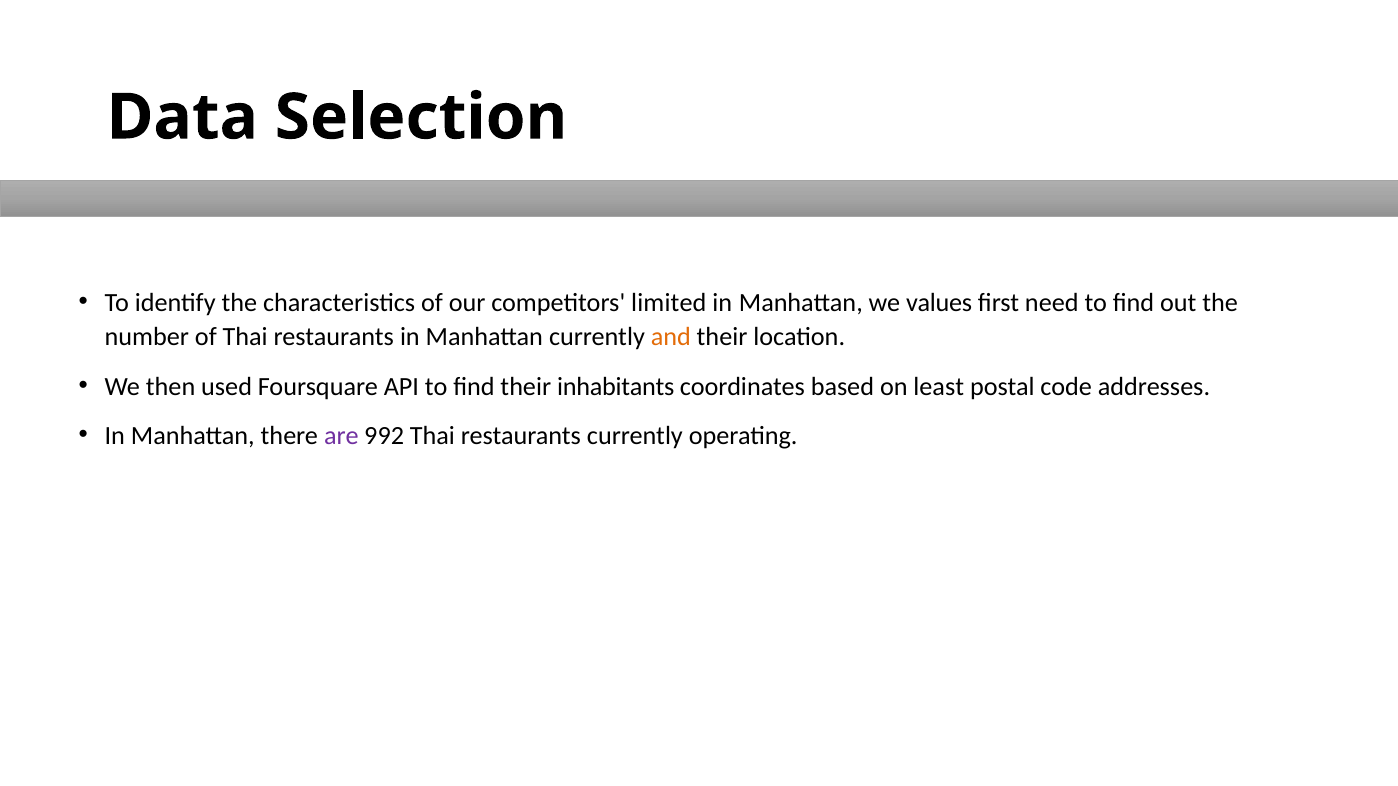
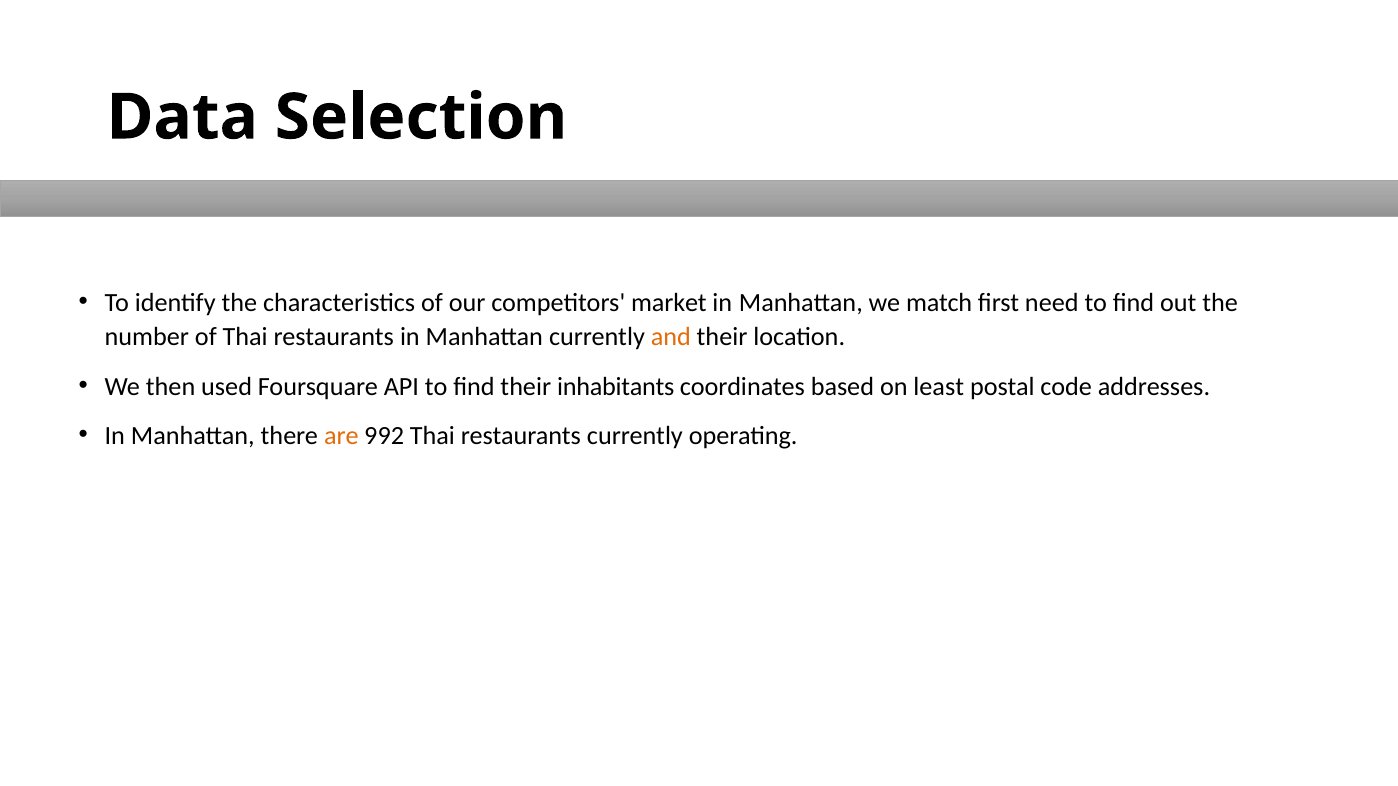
limited: limited -> market
values: values -> match
are colour: purple -> orange
